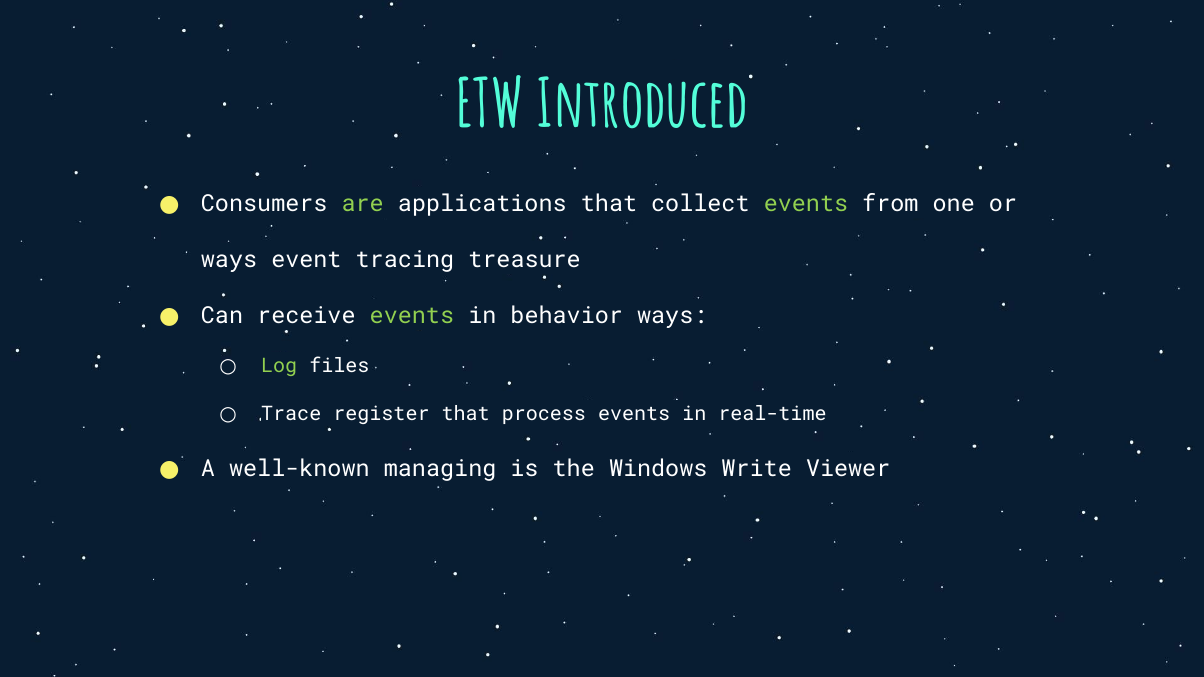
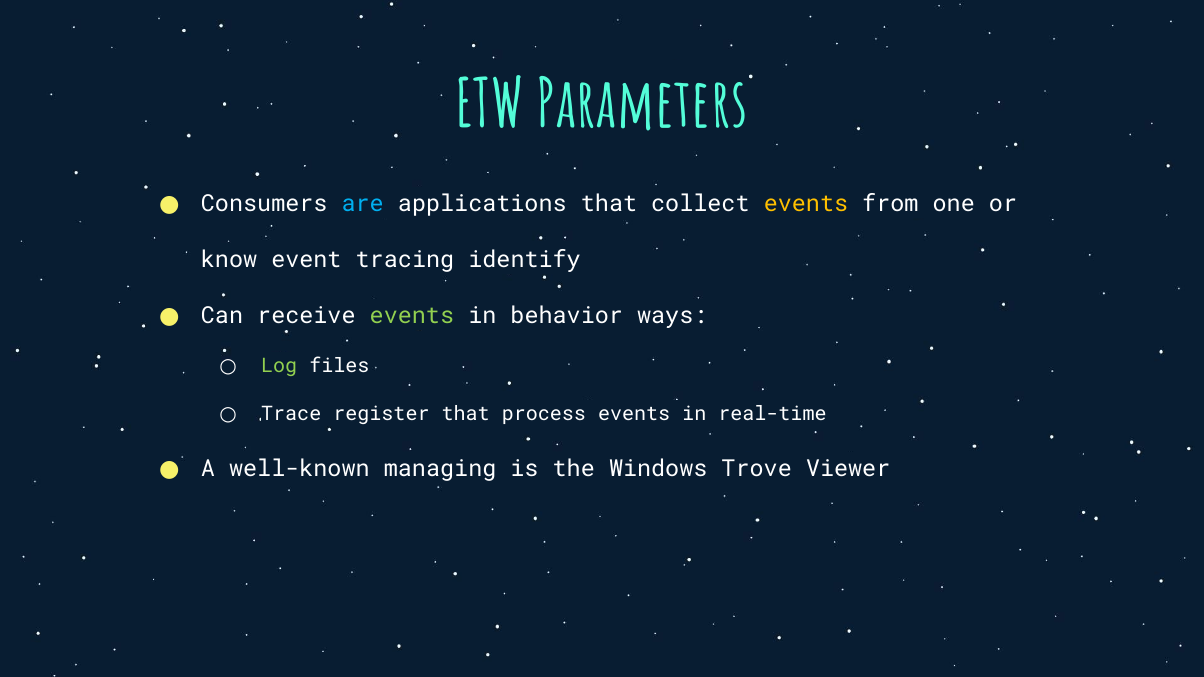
Introduced: Introduced -> Parameters
are colour: light green -> light blue
events at (806, 204) colour: light green -> yellow
ways at (229, 260): ways -> know
treasure: treasure -> identify
Write: Write -> Trove
